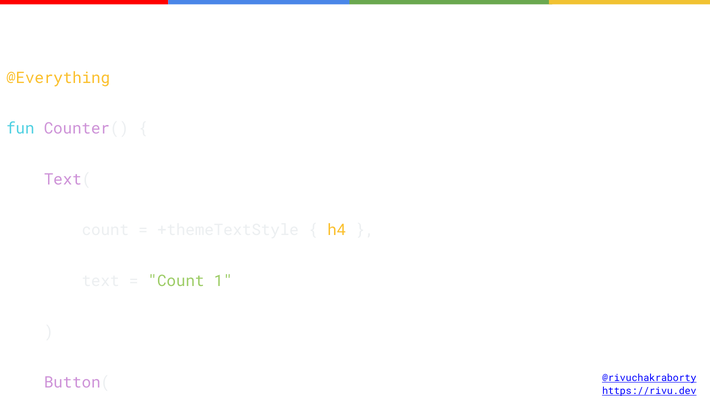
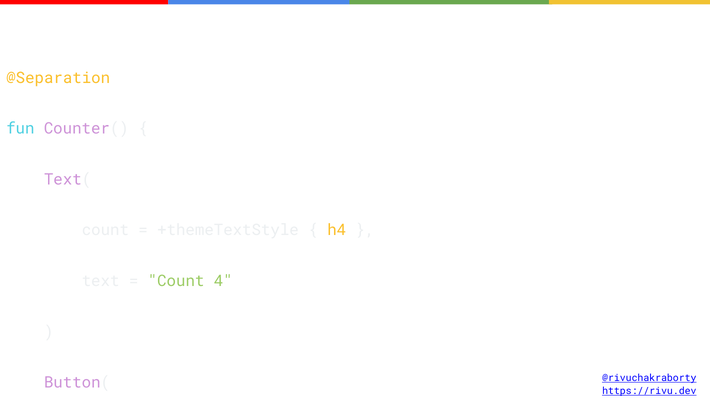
@Everything: @Everything -> @Separation
1: 1 -> 4
